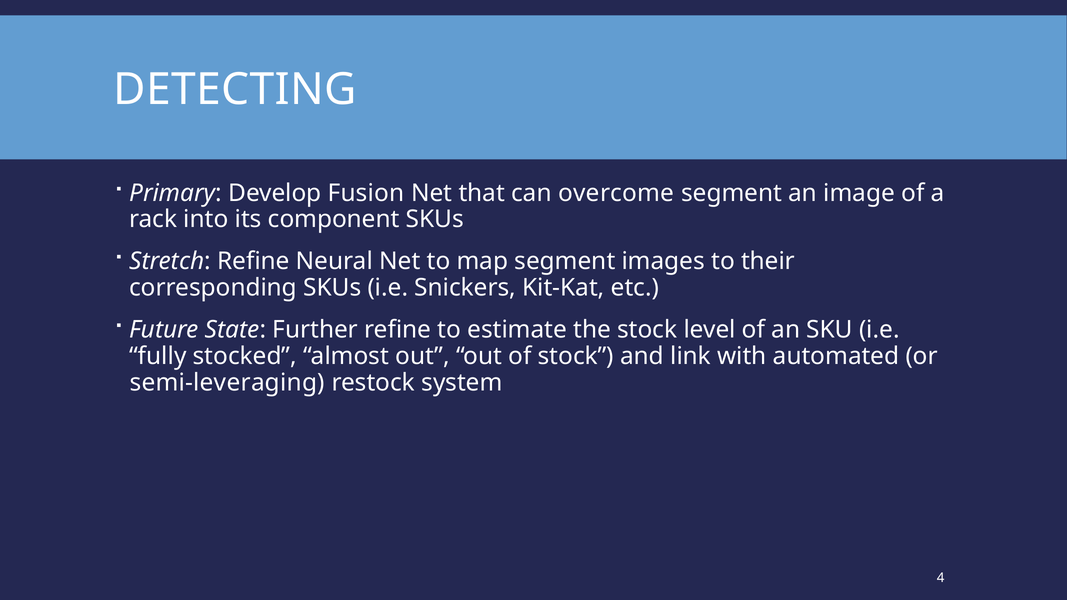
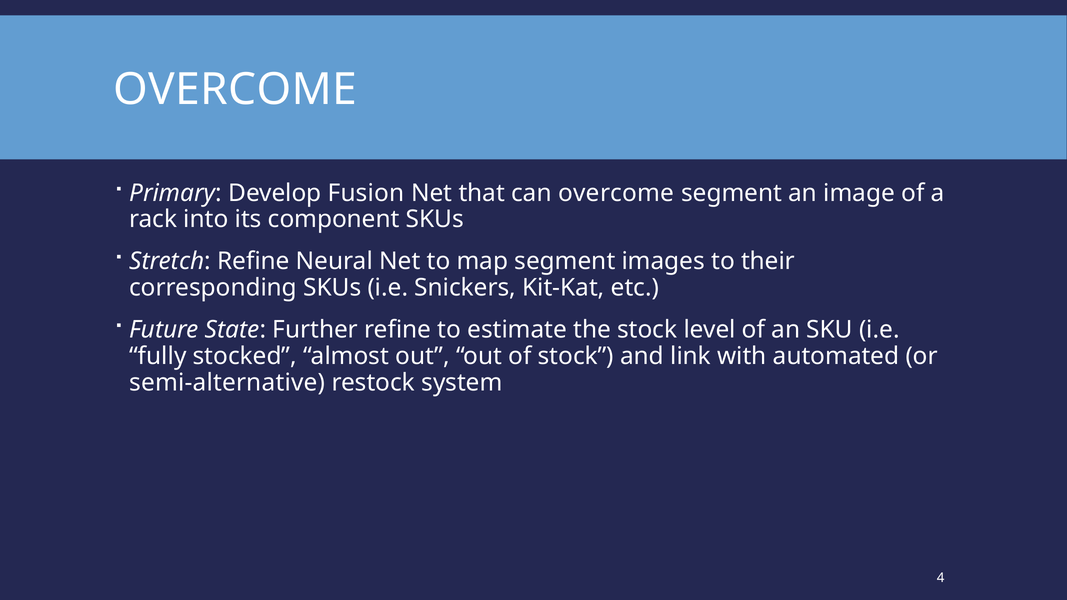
DETECTING at (235, 90): DETECTING -> OVERCOME
semi-leveraging: semi-leveraging -> semi-alternative
